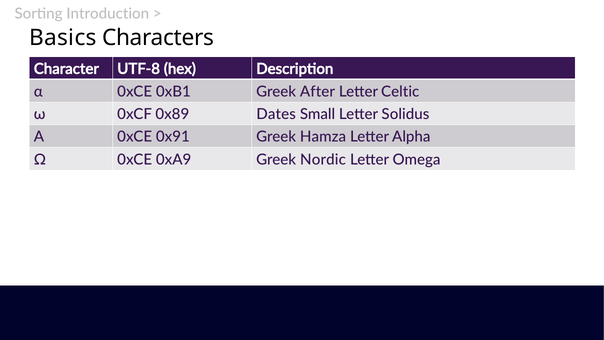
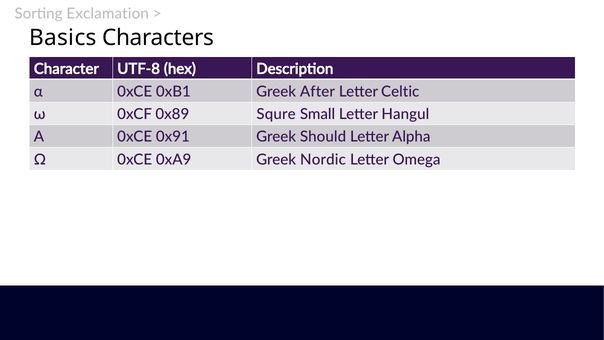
Introduction: Introduction -> Exclamation
Dates: Dates -> Squre
Solidus: Solidus -> Hangul
Hamza: Hamza -> Should
